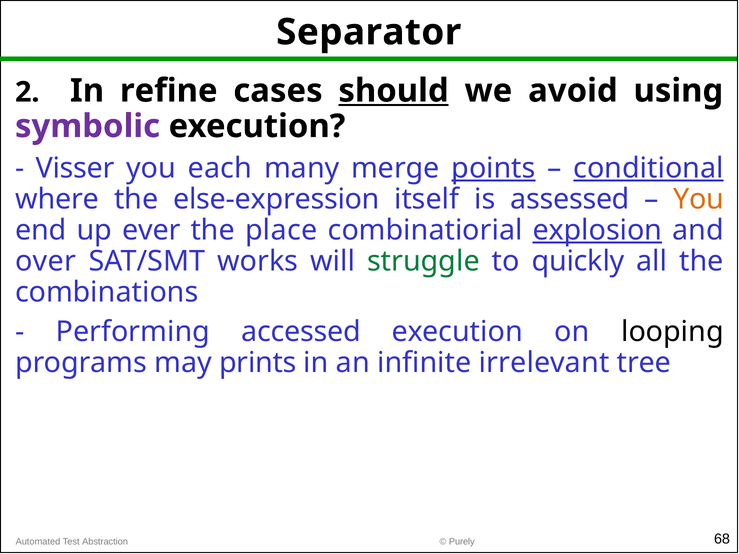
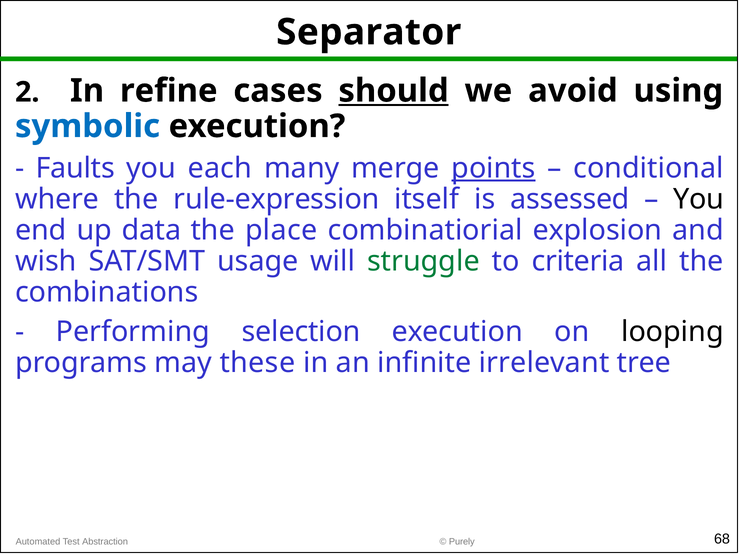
symbolic colour: purple -> blue
Visser: Visser -> Faults
conditional underline: present -> none
else-expression: else-expression -> rule-expression
You at (699, 199) colour: orange -> black
ever: ever -> data
explosion underline: present -> none
over: over -> wish
works: works -> usage
quickly: quickly -> criteria
accessed: accessed -> selection
prints: prints -> these
